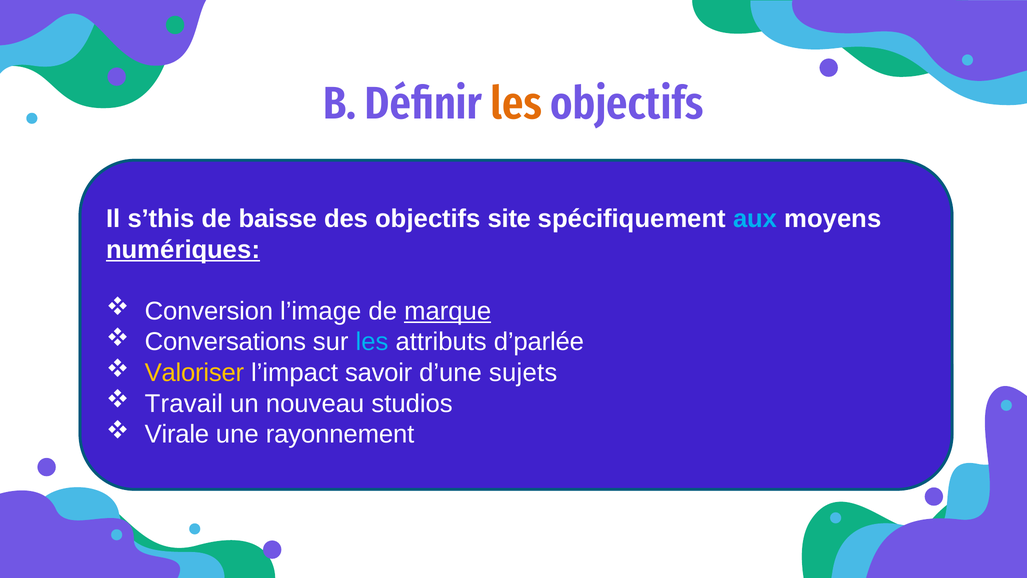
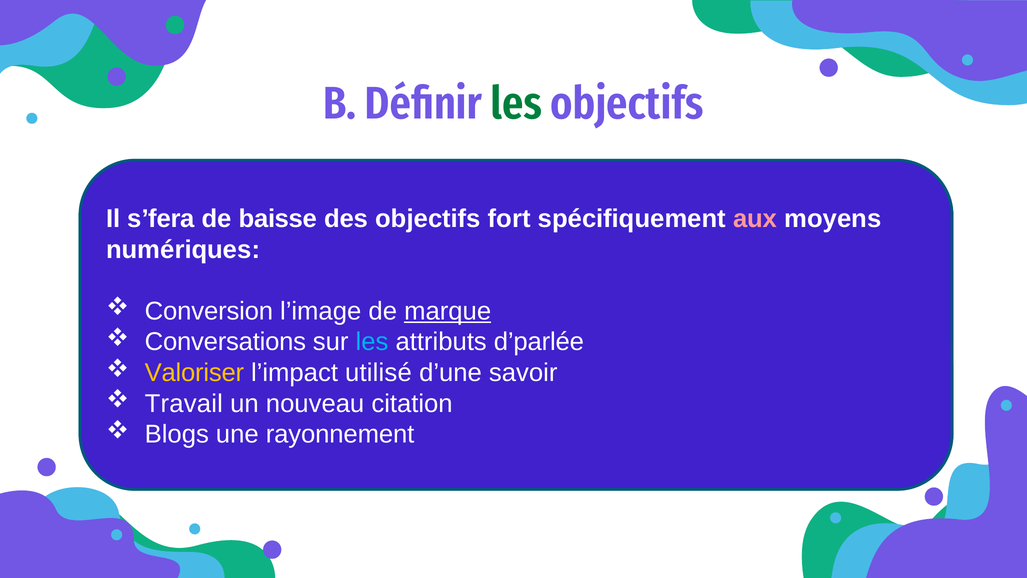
les at (516, 104) colour: orange -> green
s’this: s’this -> s’fera
site: site -> fort
aux colour: light blue -> pink
numériques underline: present -> none
savoir: savoir -> utilisé
sujets: sujets -> savoir
studios: studios -> citation
Virale: Virale -> Blogs
